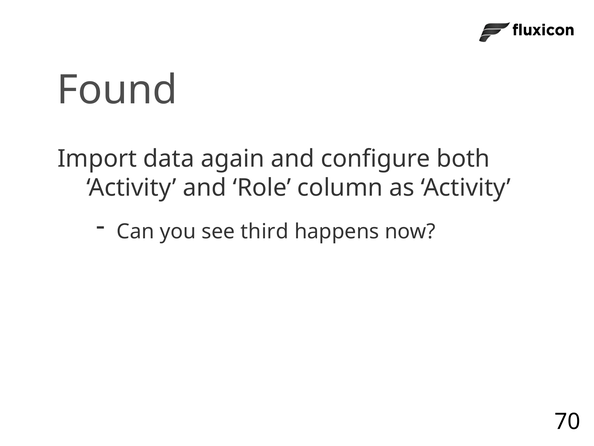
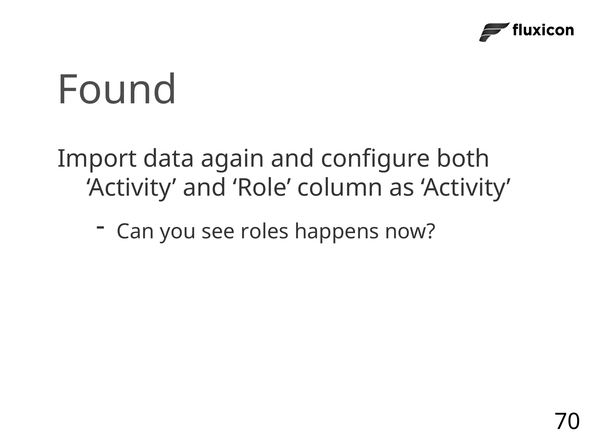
third: third -> roles
